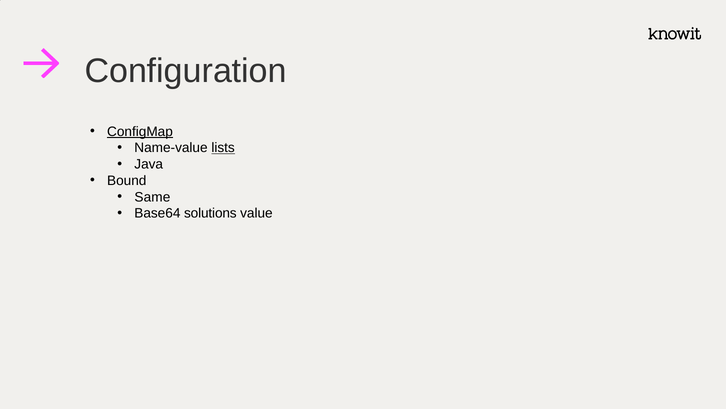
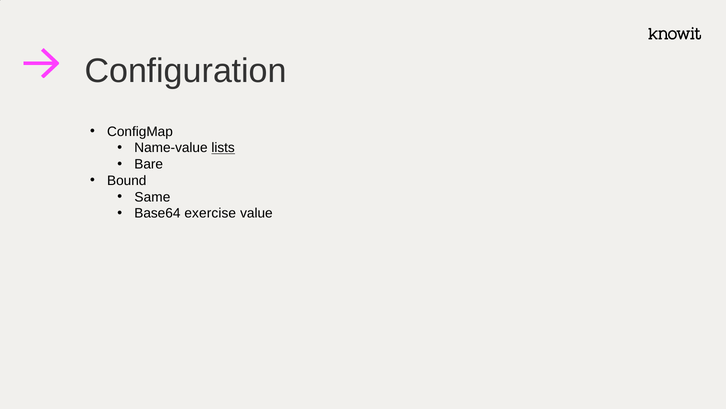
ConfigMap underline: present -> none
Java: Java -> Bare
solutions: solutions -> exercise
